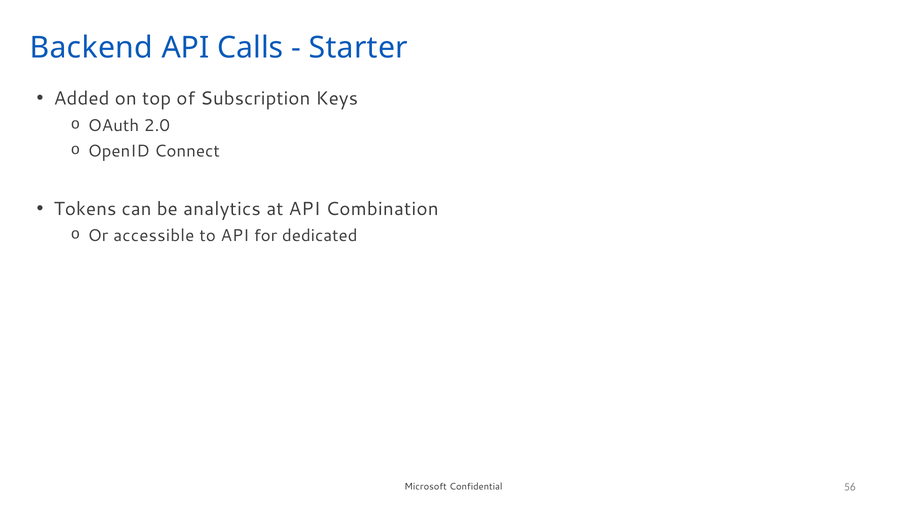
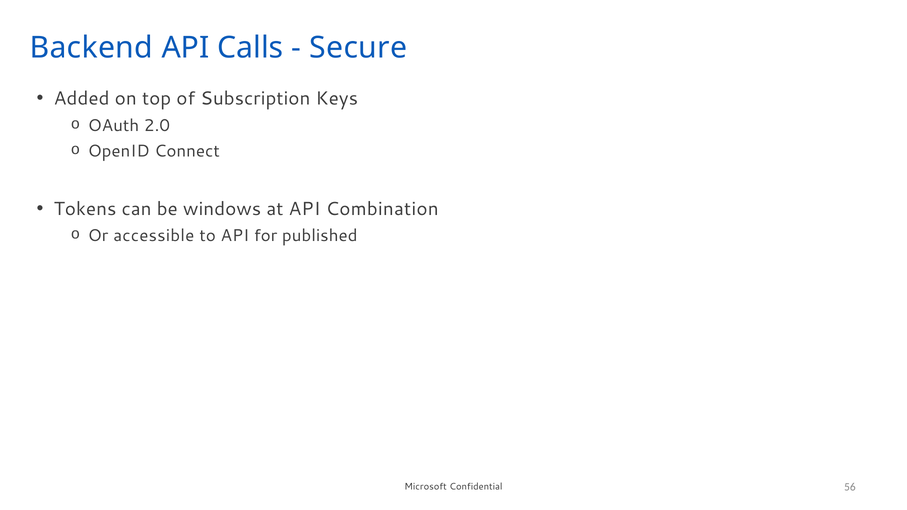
Starter: Starter -> Secure
analytics: analytics -> windows
dedicated: dedicated -> published
